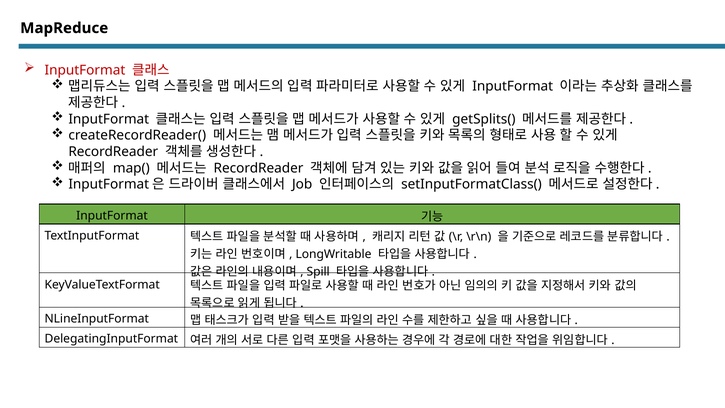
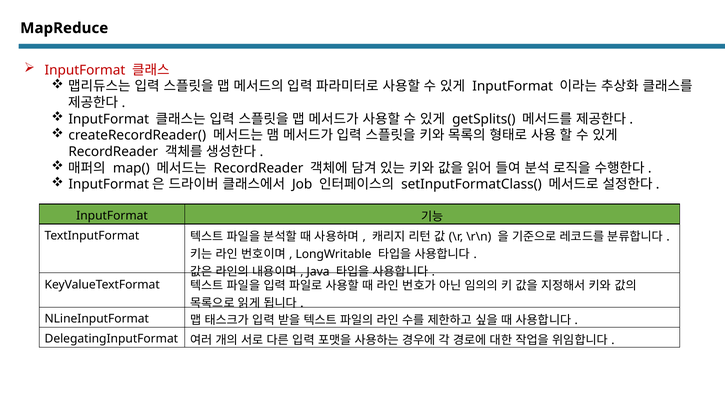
Spill: Spill -> Java
